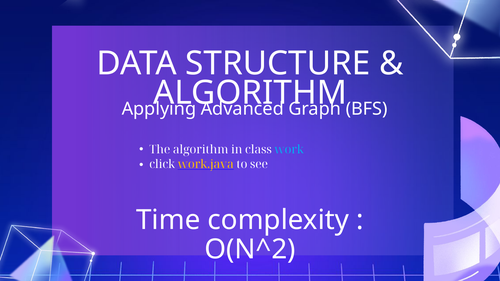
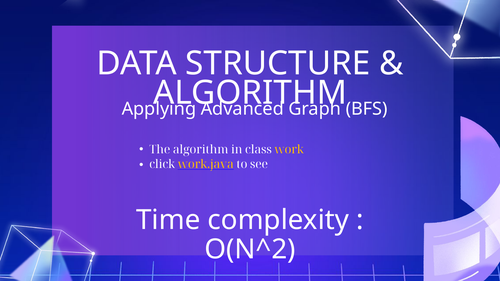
work colour: light blue -> yellow
